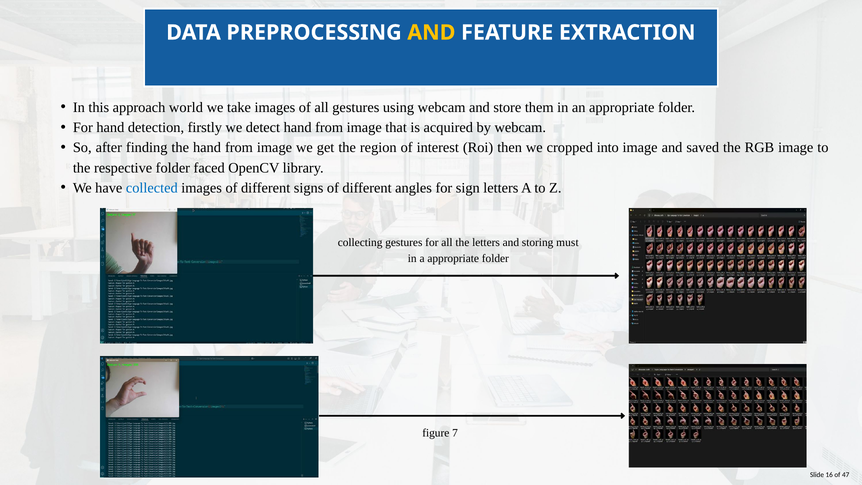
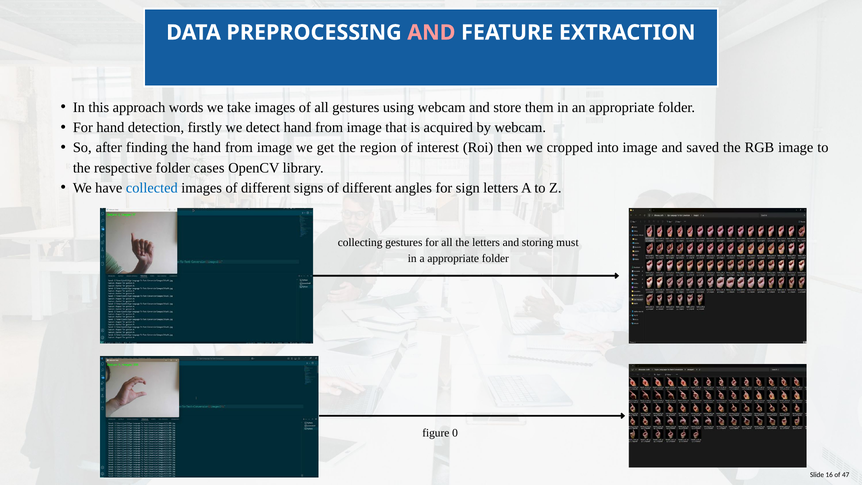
AND at (431, 33) colour: yellow -> pink
world: world -> words
faced: faced -> cases
7: 7 -> 0
